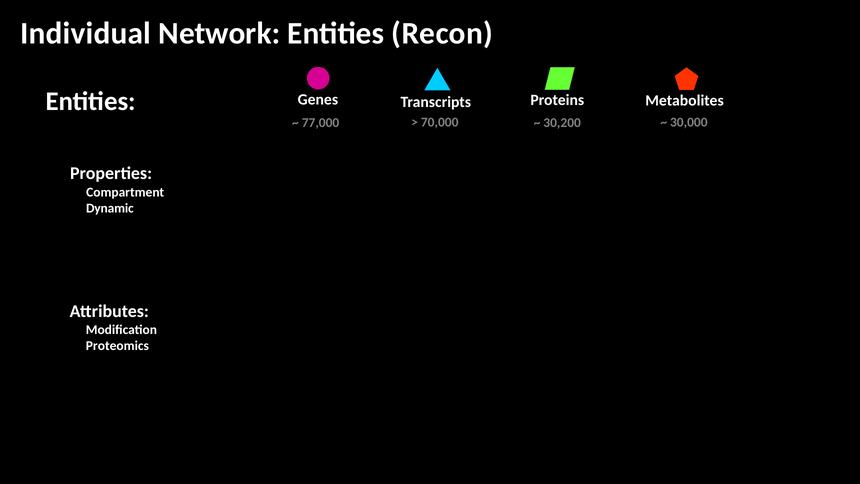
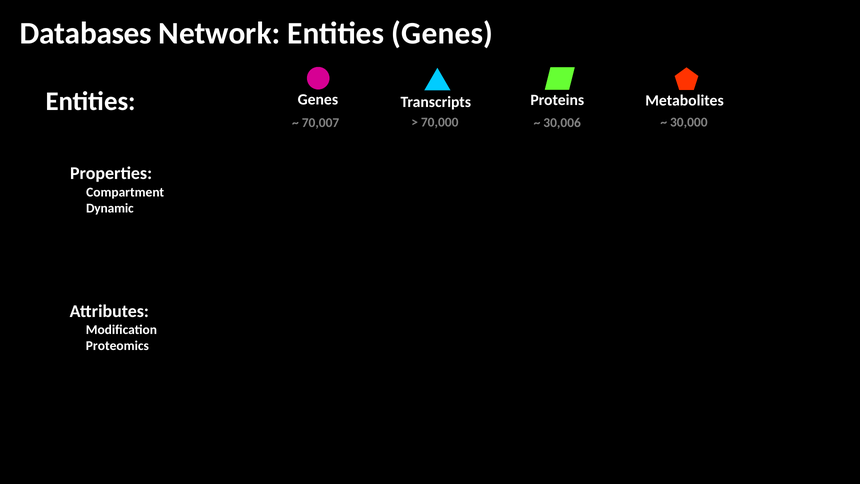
Individual: Individual -> Databases
Network Entities Recon: Recon -> Genes
30,200: 30,200 -> 30,006
77,000: 77,000 -> 70,007
